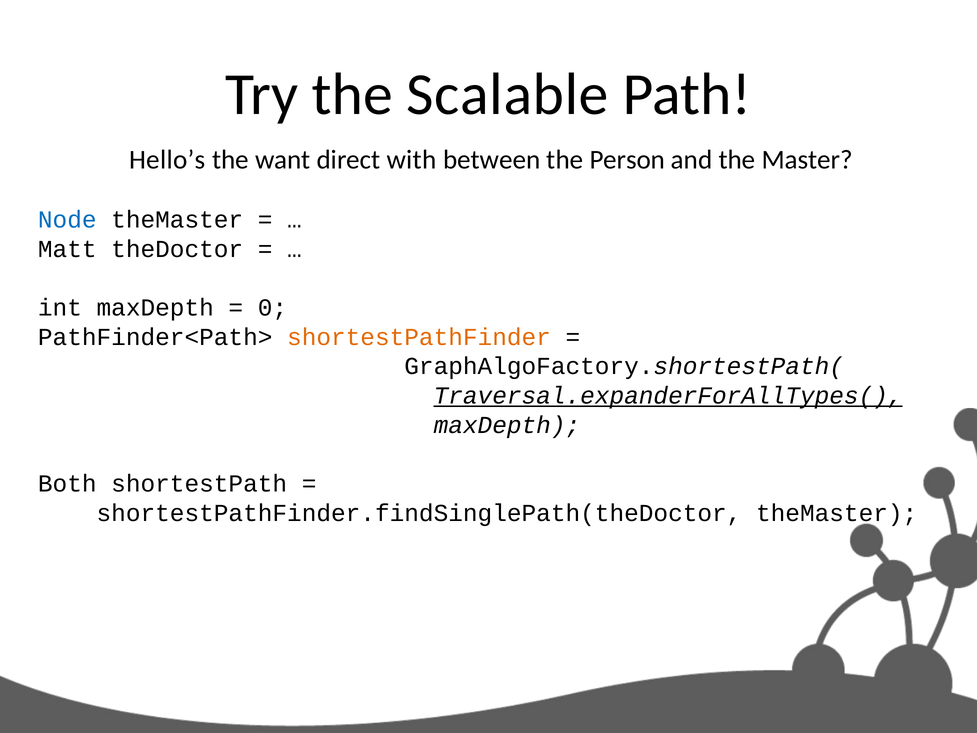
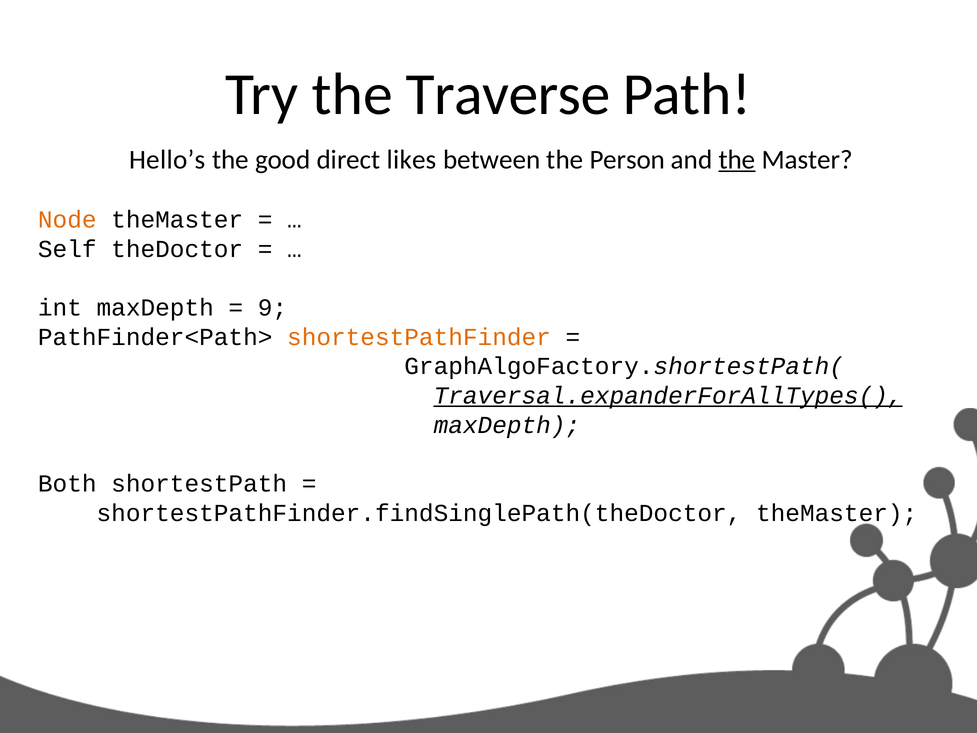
Scalable: Scalable -> Traverse
want: want -> good
with: with -> likes
the at (737, 160) underline: none -> present
Node colour: blue -> orange
Matt: Matt -> Self
0: 0 -> 9
